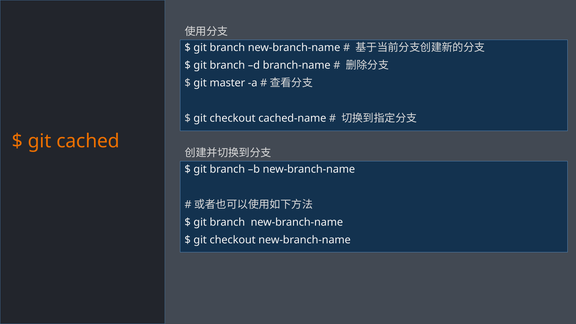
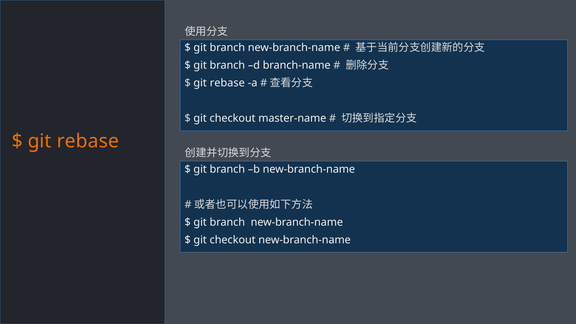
master at (227, 83): master -> rebase
cached-name: cached-name -> master-name
cached at (88, 141): cached -> rebase
